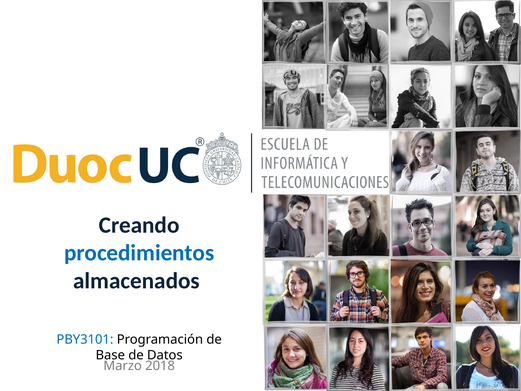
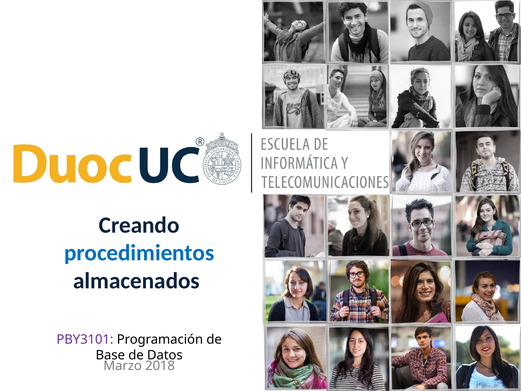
PBY3101 colour: blue -> purple
